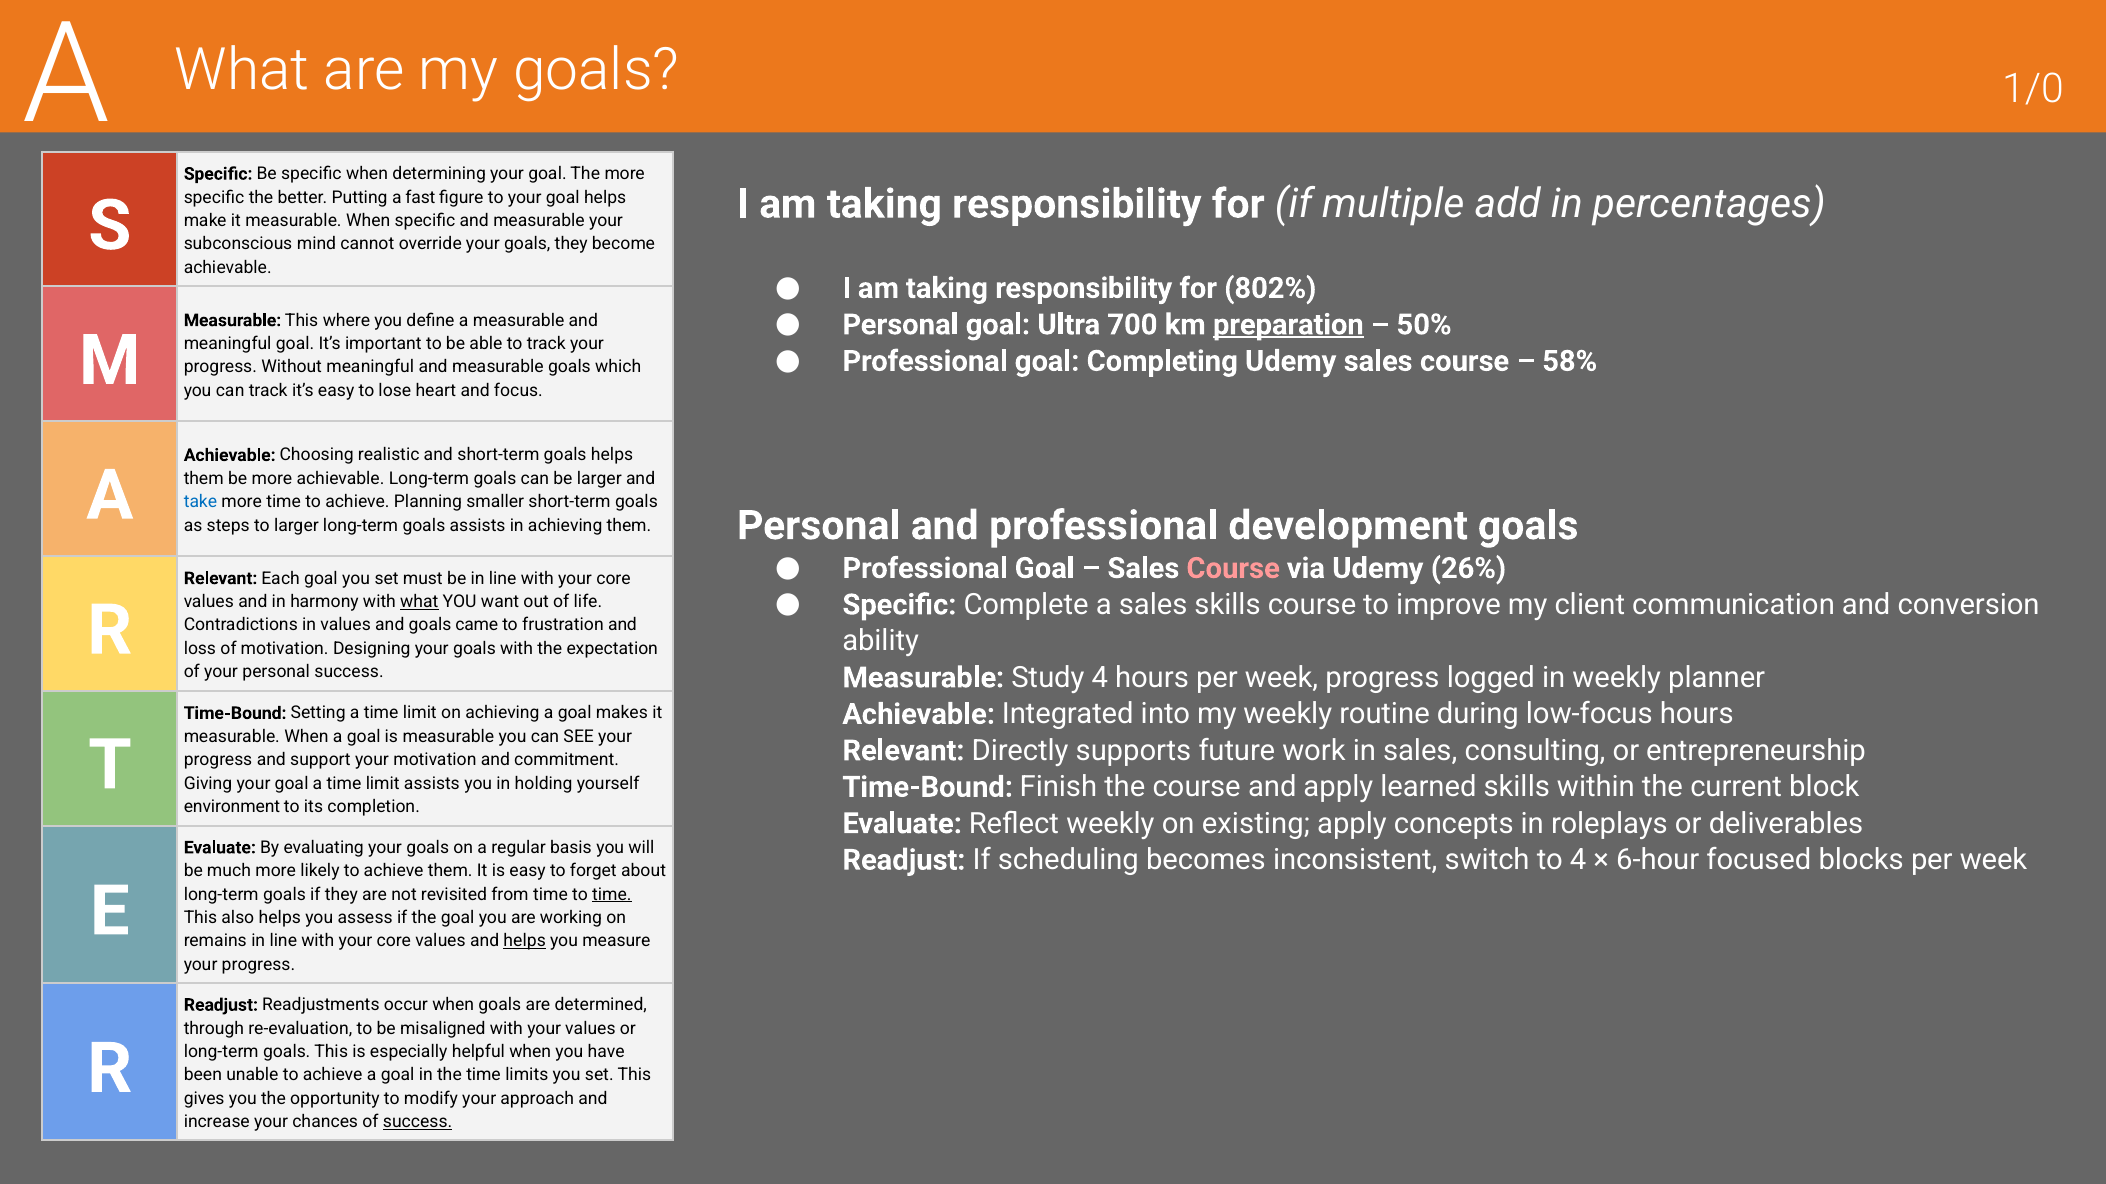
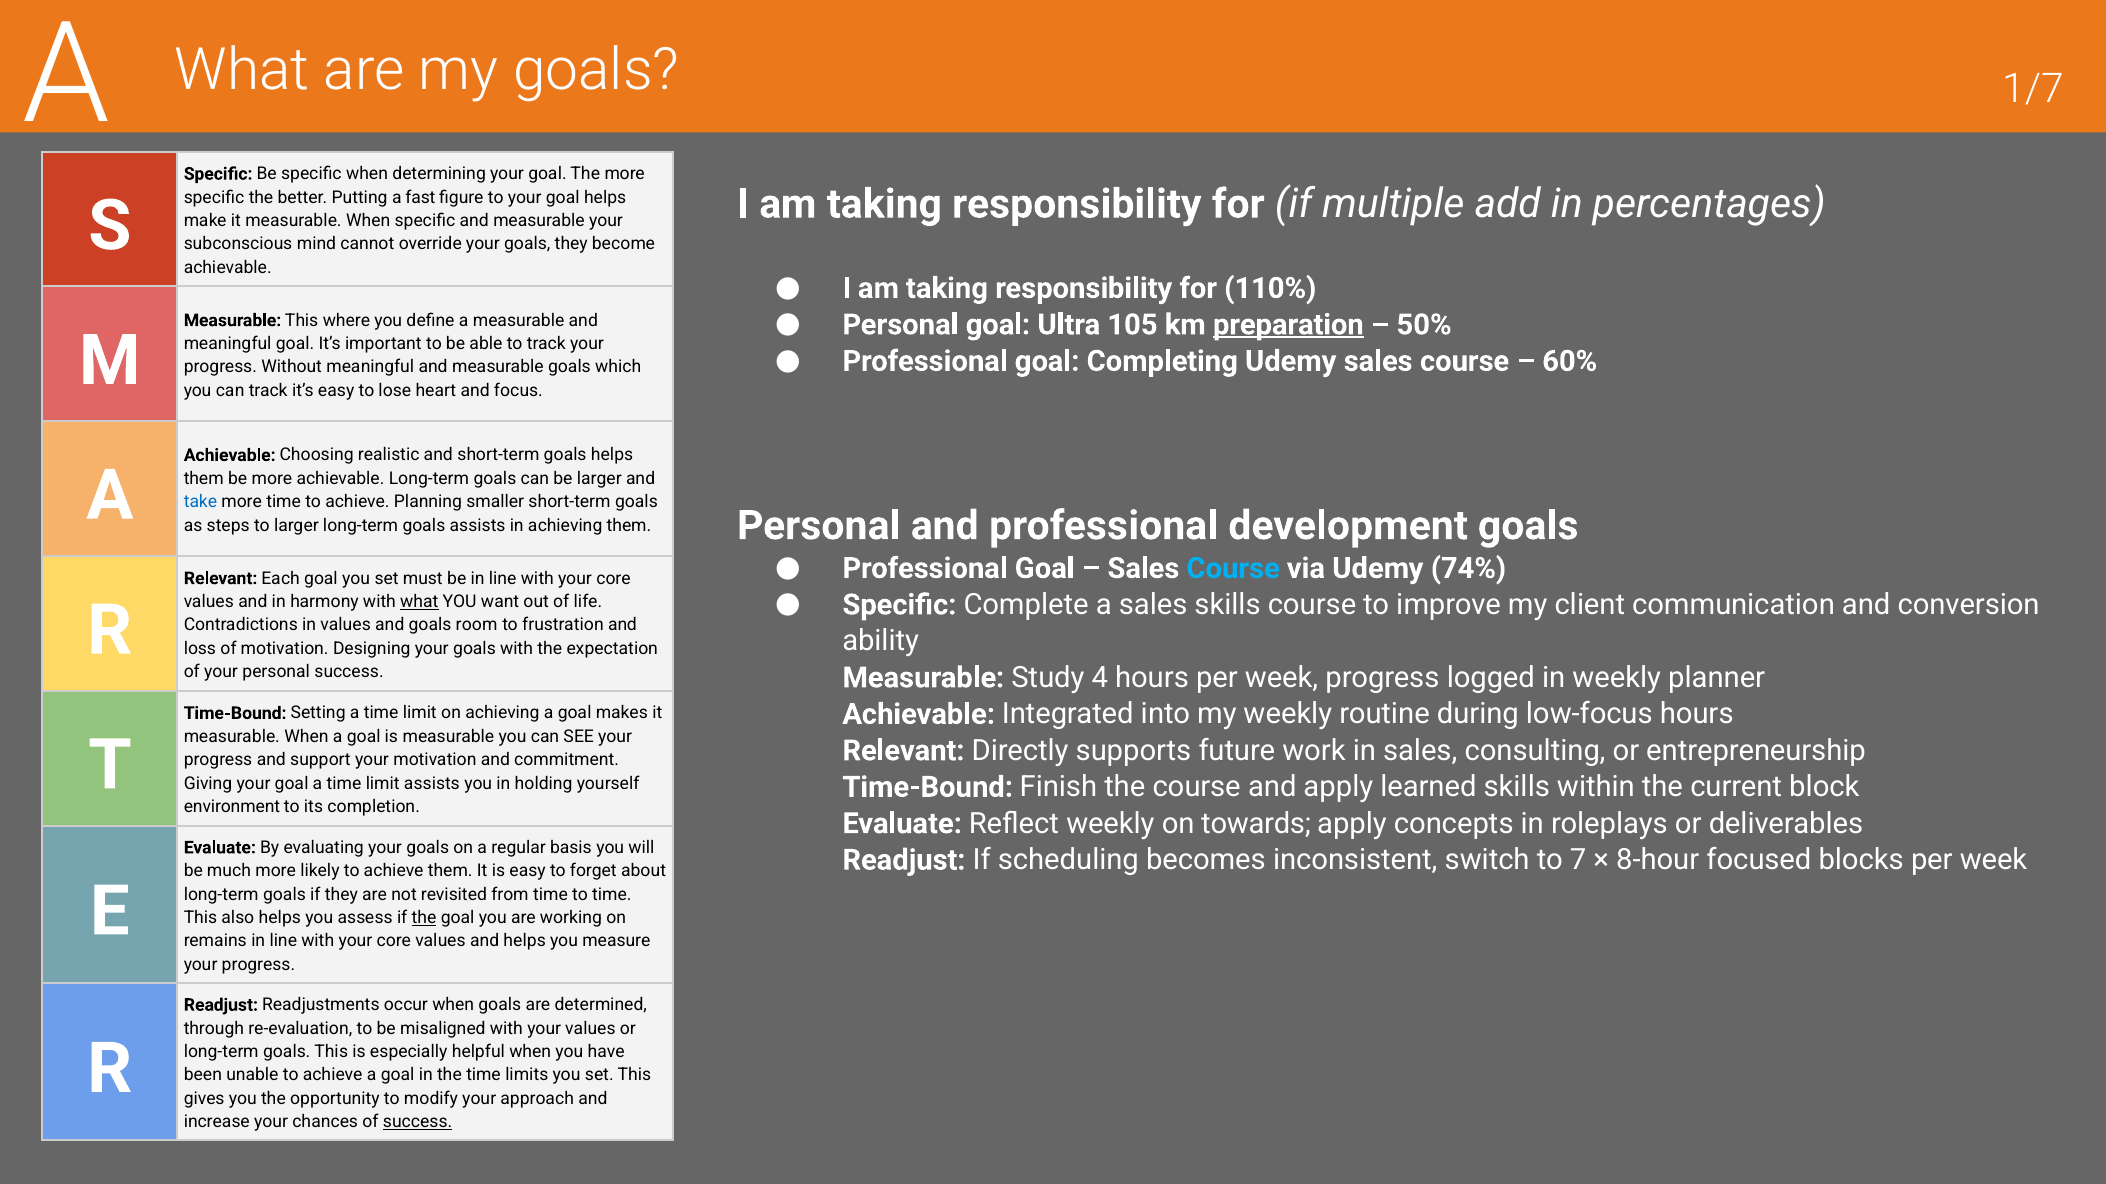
1/0: 1/0 -> 1/7
802%: 802% -> 110%
700: 700 -> 105
58%: 58% -> 60%
Course at (1233, 569) colour: pink -> light blue
26%: 26% -> 74%
came: came -> room
existing: existing -> towards
to 4: 4 -> 7
6-hour: 6-hour -> 8-hour
time at (612, 895) underline: present -> none
the at (424, 918) underline: none -> present
helps at (525, 942) underline: present -> none
